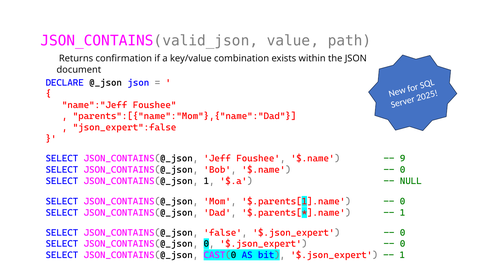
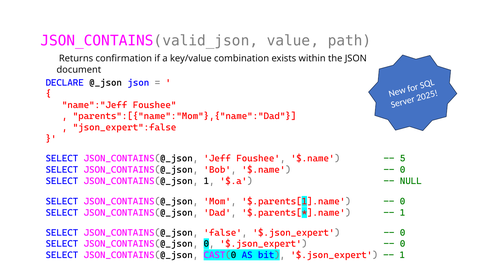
9 at (403, 158): 9 -> 5
